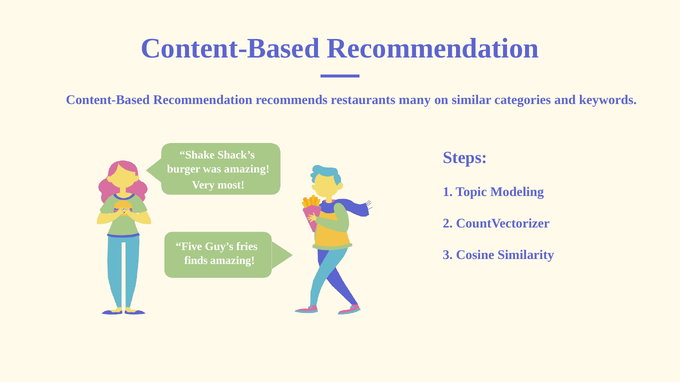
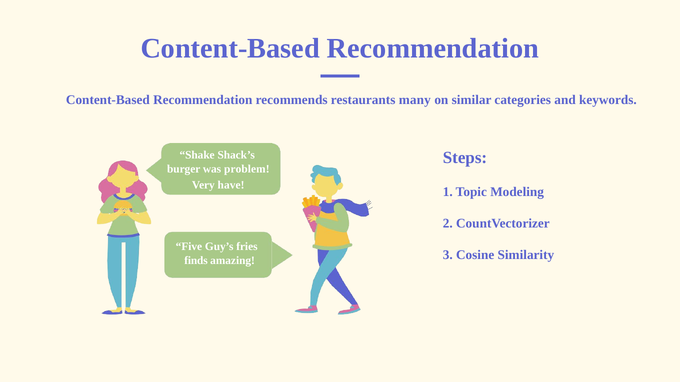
was amazing: amazing -> problem
most: most -> have
